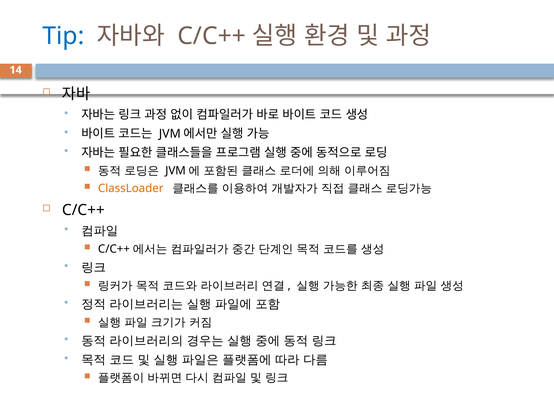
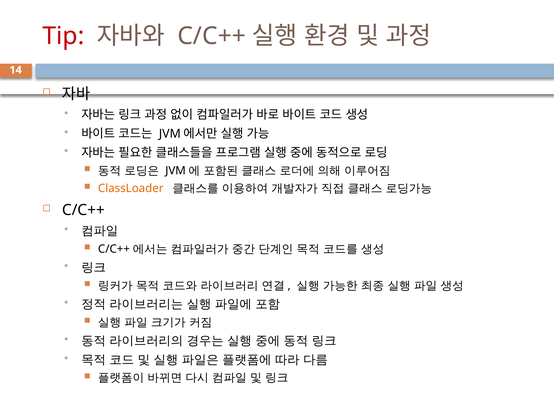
Tip colour: blue -> red
